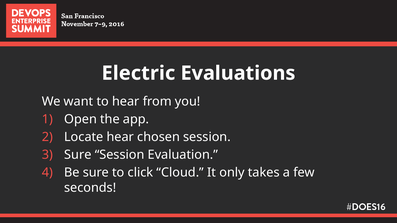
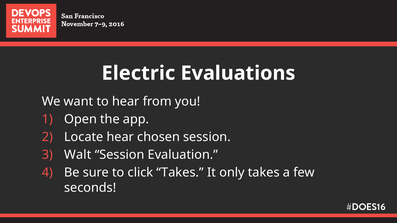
Sure at (78, 155): Sure -> Walt
click Cloud: Cloud -> Takes
